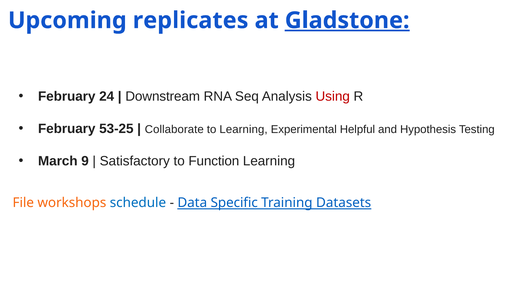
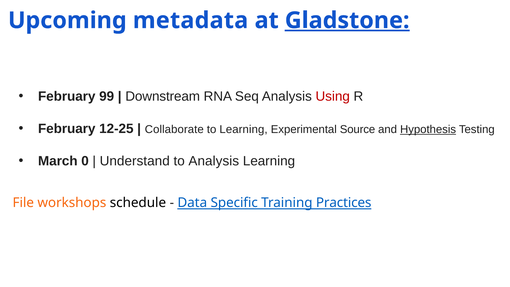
replicates: replicates -> metadata
24: 24 -> 99
53-25: 53-25 -> 12-25
Helpful: Helpful -> Source
Hypothesis underline: none -> present
9: 9 -> 0
Satisfactory: Satisfactory -> Understand
to Function: Function -> Analysis
schedule colour: blue -> black
Datasets: Datasets -> Practices
